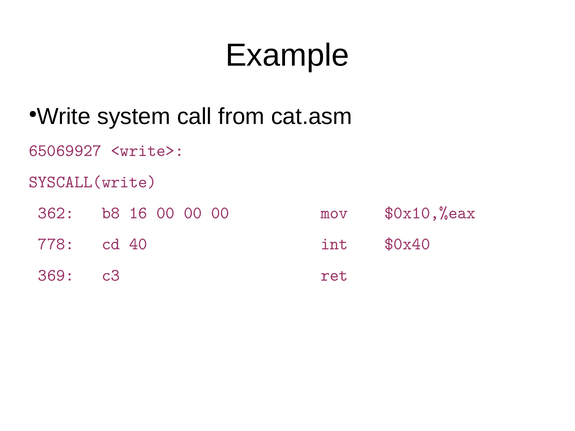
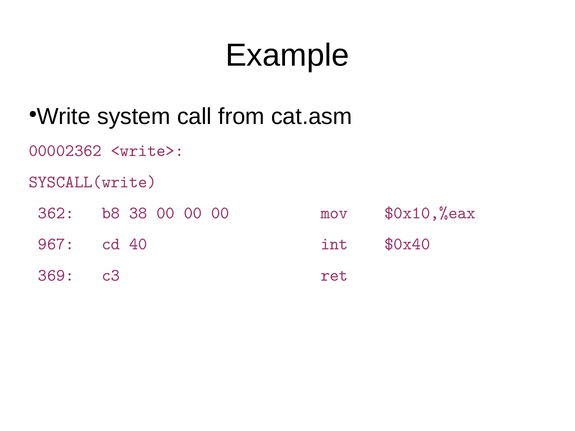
65069927: 65069927 -> 00002362
16: 16 -> 38
778: 778 -> 967
